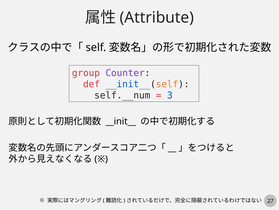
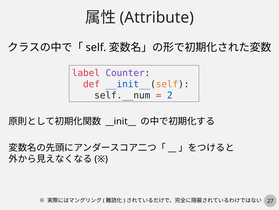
group: group -> label
3: 3 -> 2
